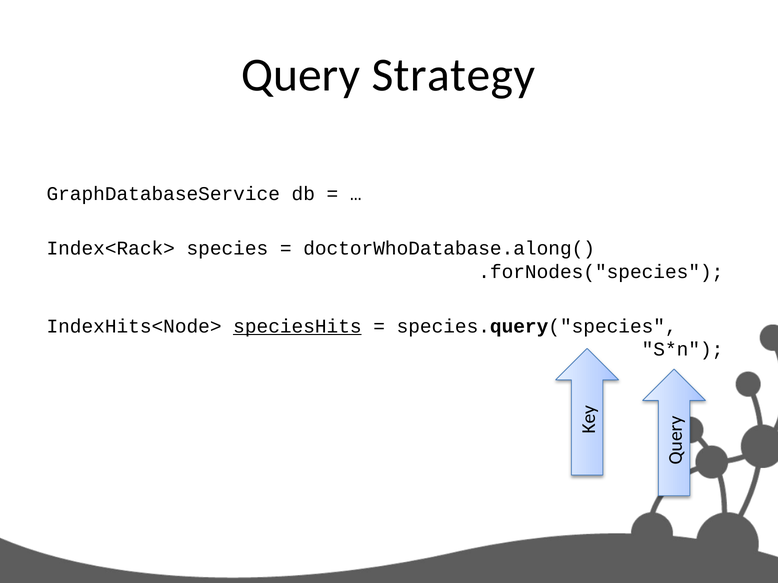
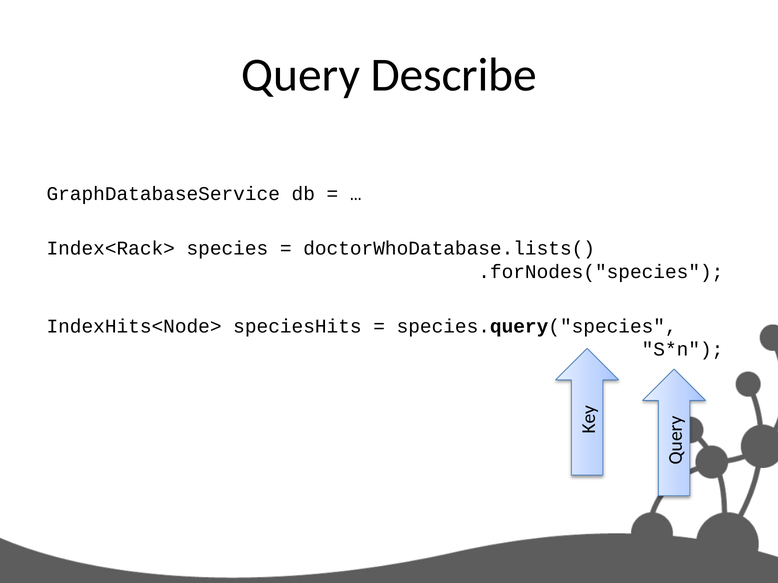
Strategy: Strategy -> Describe
doctorWhoDatabase.along(: doctorWhoDatabase.along( -> doctorWhoDatabase.lists(
speciesHits underline: present -> none
